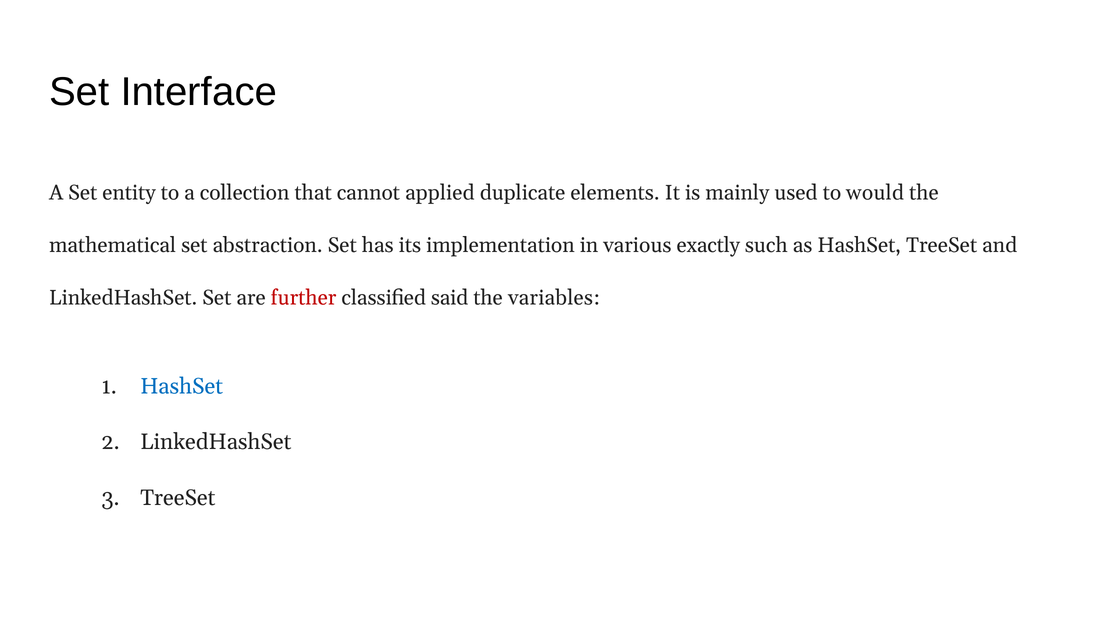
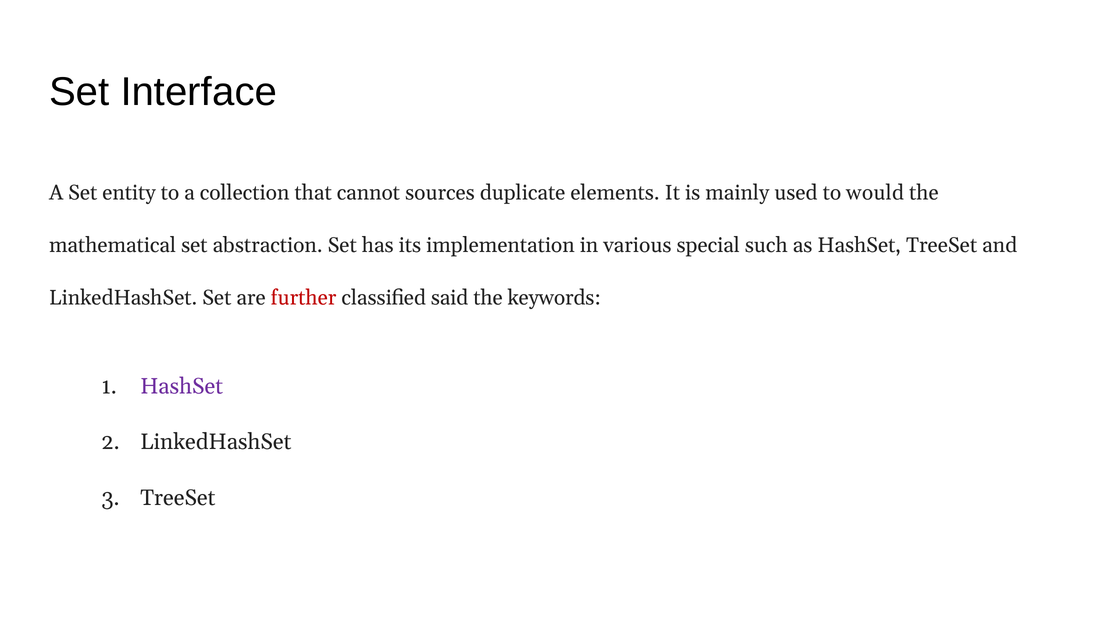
applied: applied -> sources
exactly: exactly -> special
variables: variables -> keywords
HashSet at (182, 387) colour: blue -> purple
